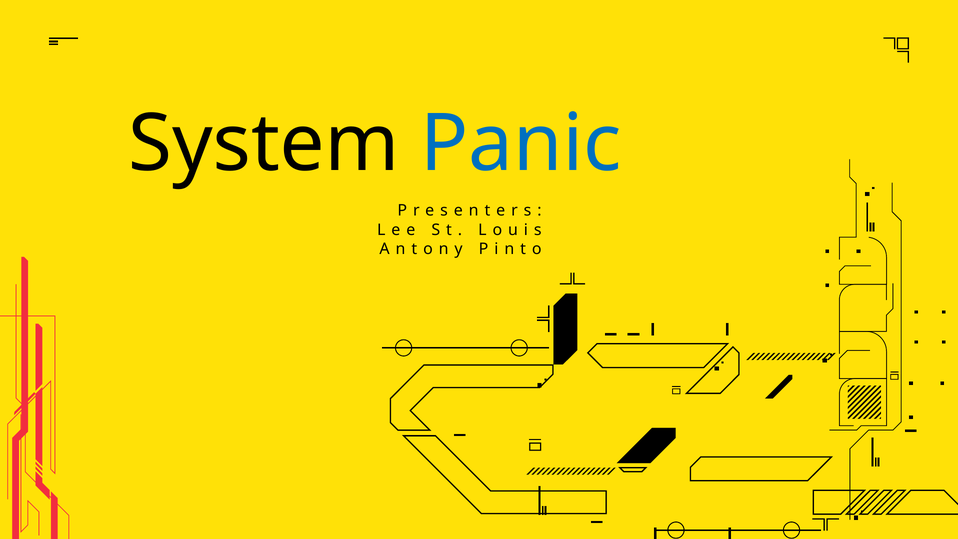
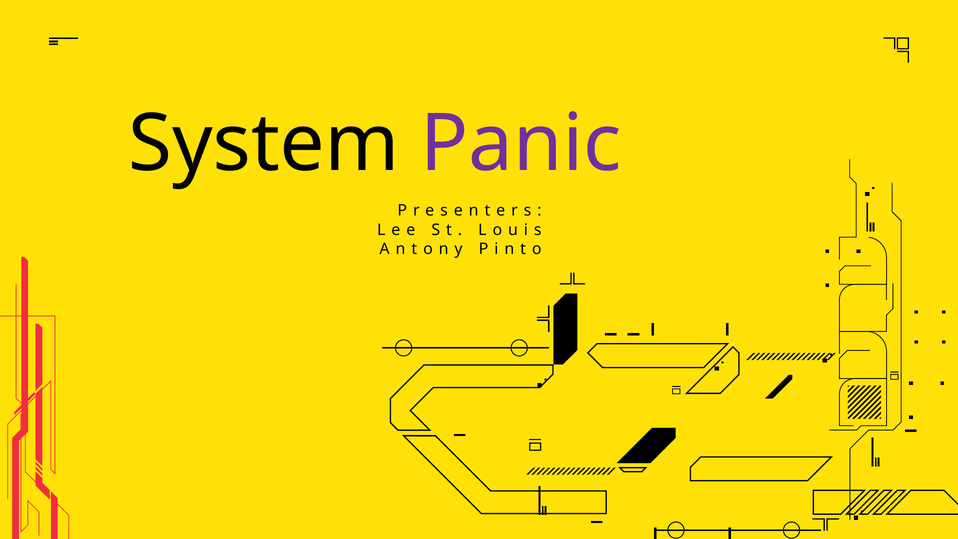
Panic colour: blue -> purple
